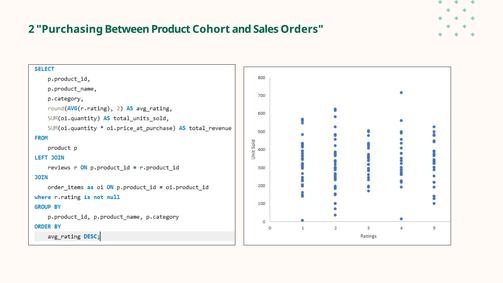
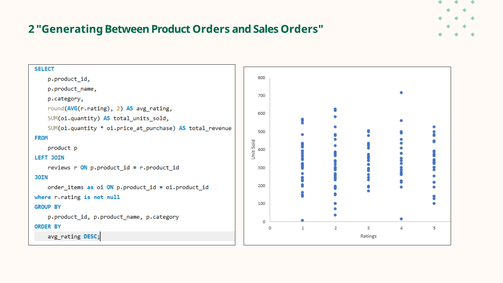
Purchasing: Purchasing -> Generating
Product Cohort: Cohort -> Orders
